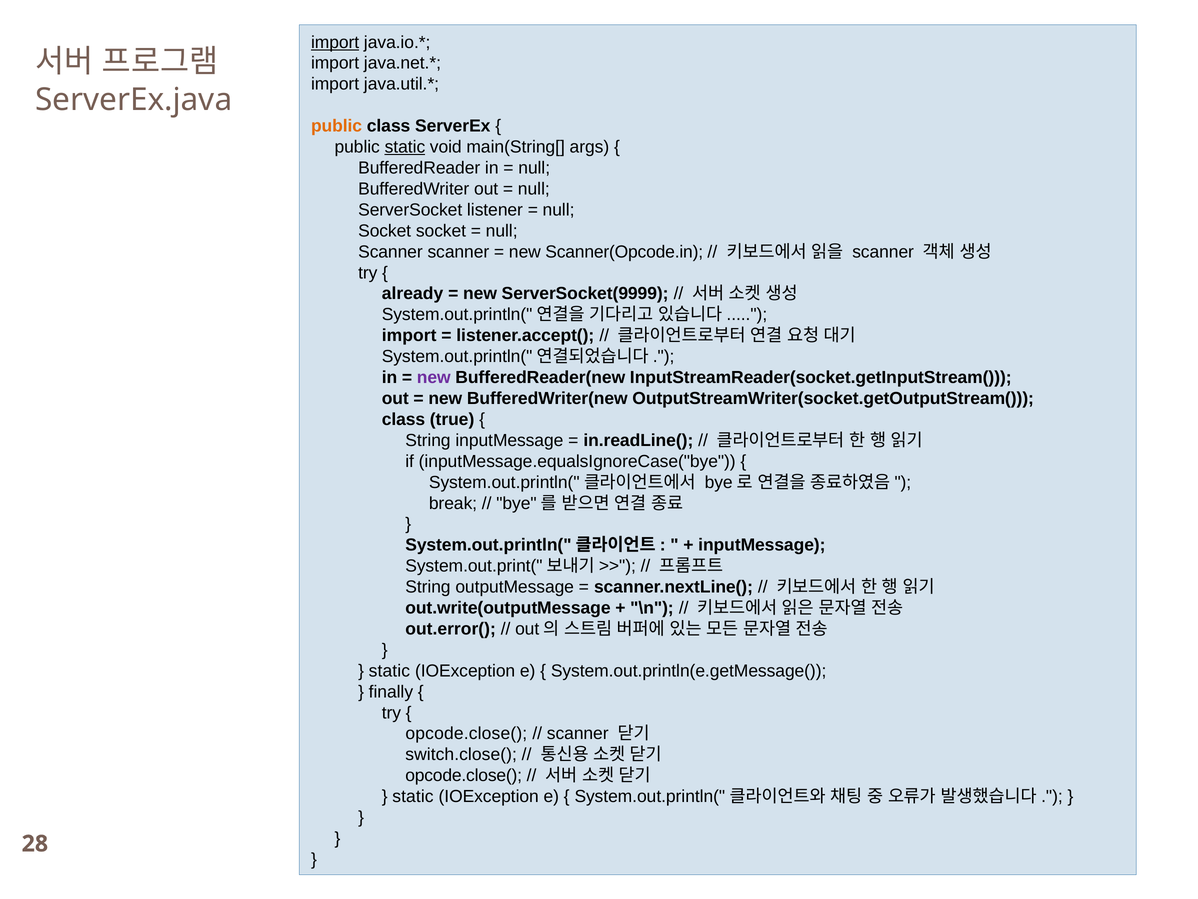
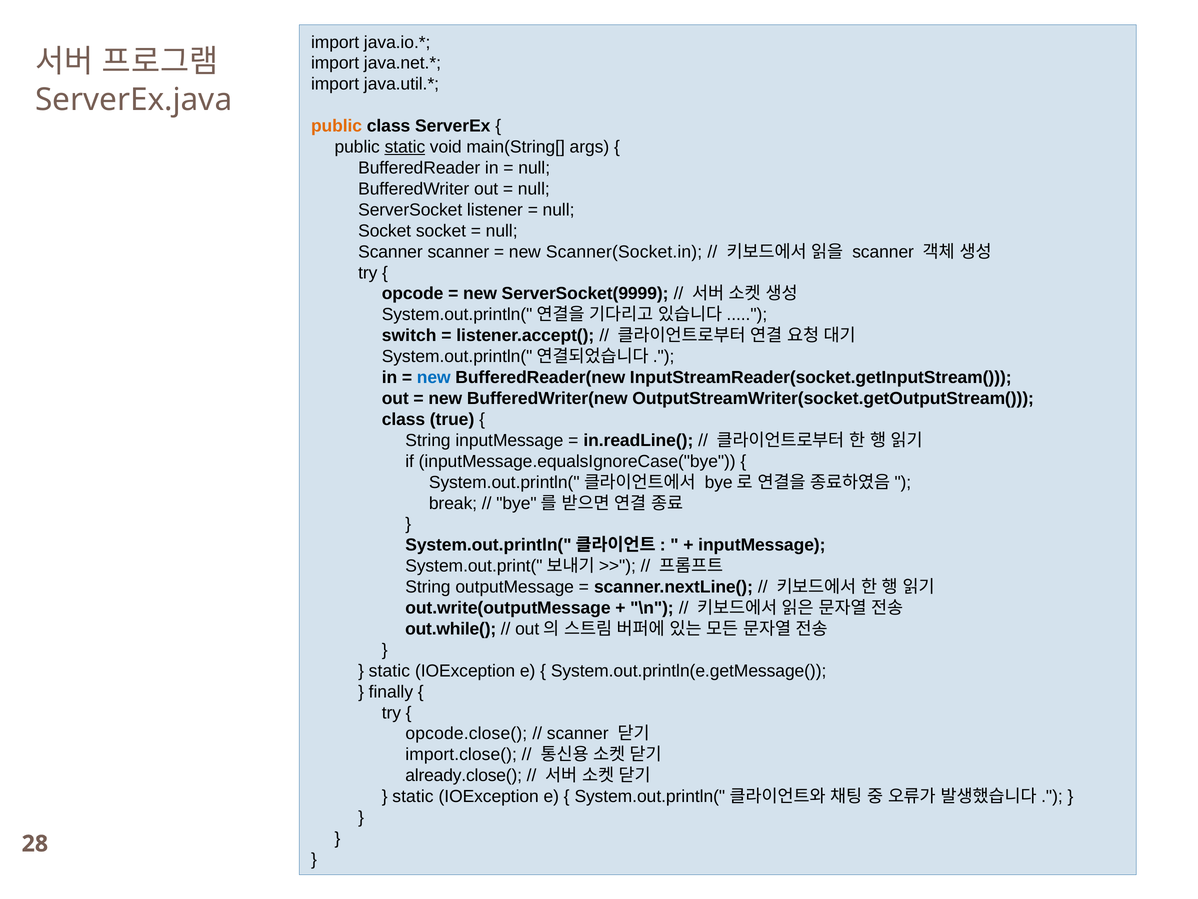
import at (335, 42) underline: present -> none
Scanner(Opcode.in: Scanner(Opcode.in -> Scanner(Socket.in
already: already -> opcode
import at (409, 335): import -> switch
new at (434, 377) colour: purple -> blue
out.error(: out.error( -> out.while(
switch.close(: switch.close( -> import.close(
opcode.close( at (464, 775): opcode.close( -> already.close(
